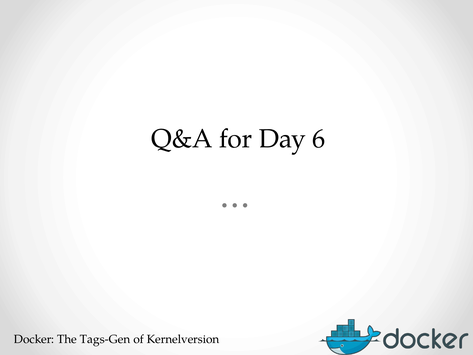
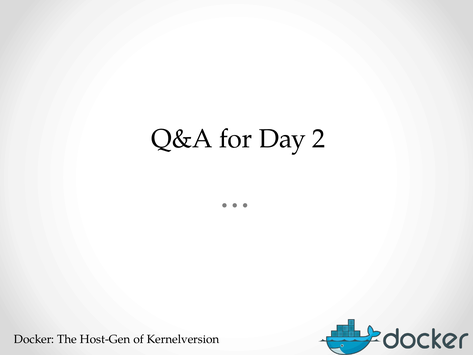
6: 6 -> 2
Tags-Gen: Tags-Gen -> Host-Gen
